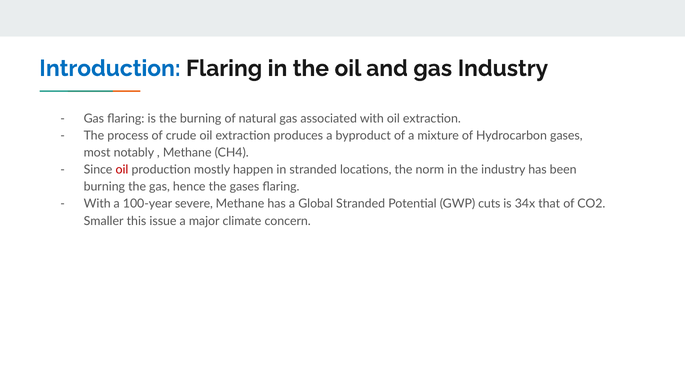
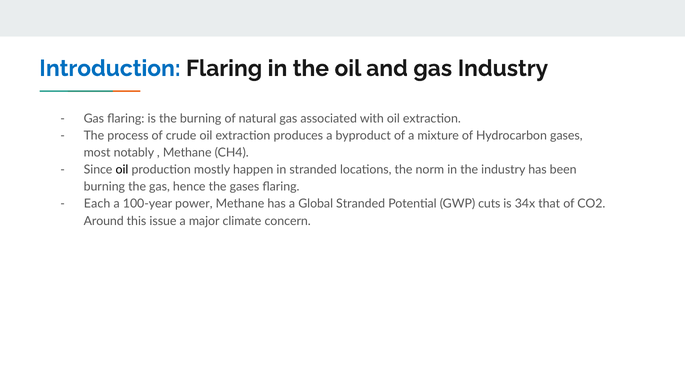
oil at (122, 169) colour: red -> black
With at (97, 204): With -> Each
severe: severe -> power
Smaller: Smaller -> Around
